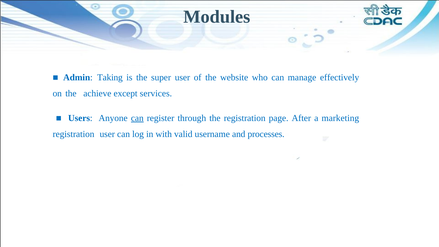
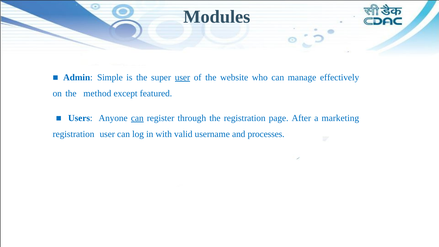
Taking: Taking -> Simple
user at (182, 77) underline: none -> present
achieve: achieve -> method
services: services -> featured
